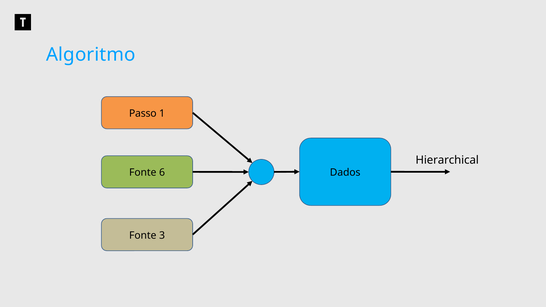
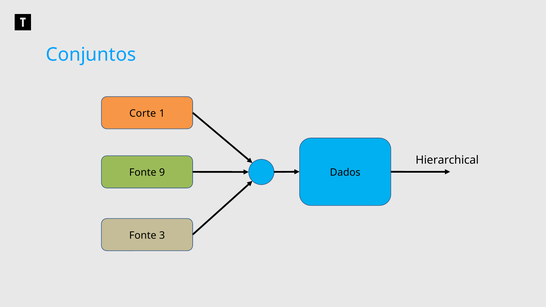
Algoritmo: Algoritmo -> Conjuntos
Passo: Passo -> Corte
6: 6 -> 9
